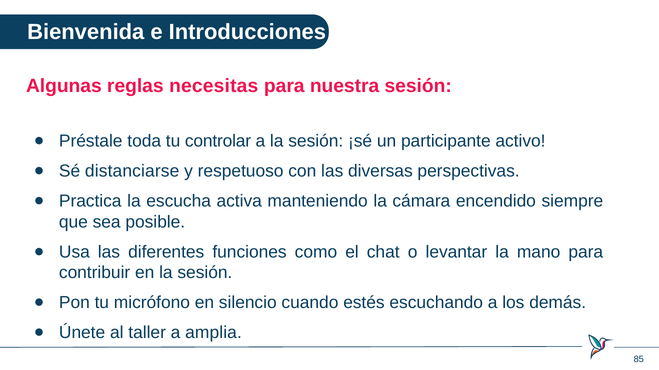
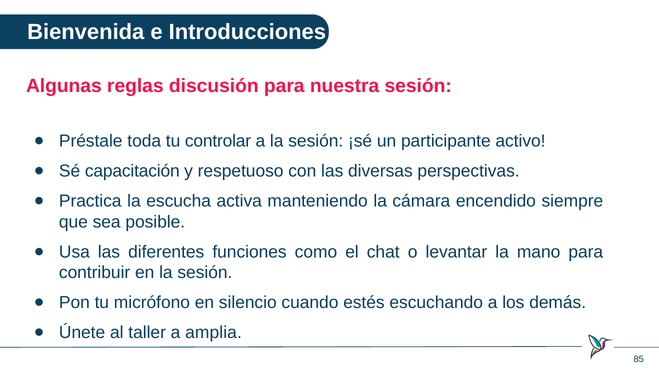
necesitas: necesitas -> discusión
distanciarse: distanciarse -> capacitación
